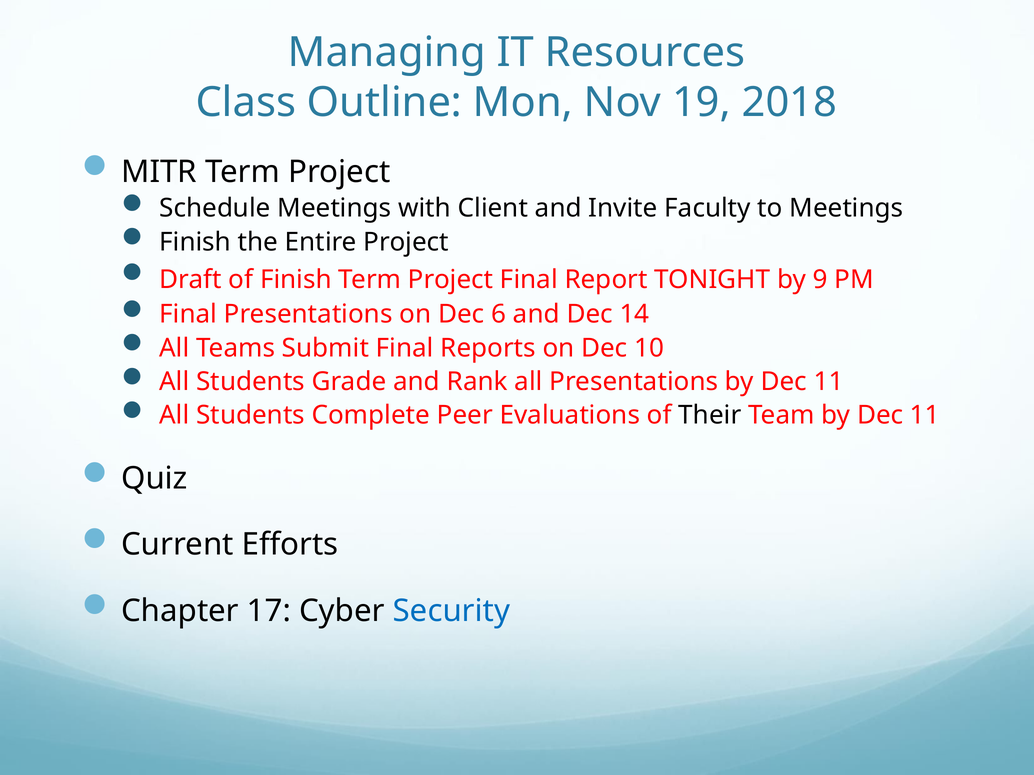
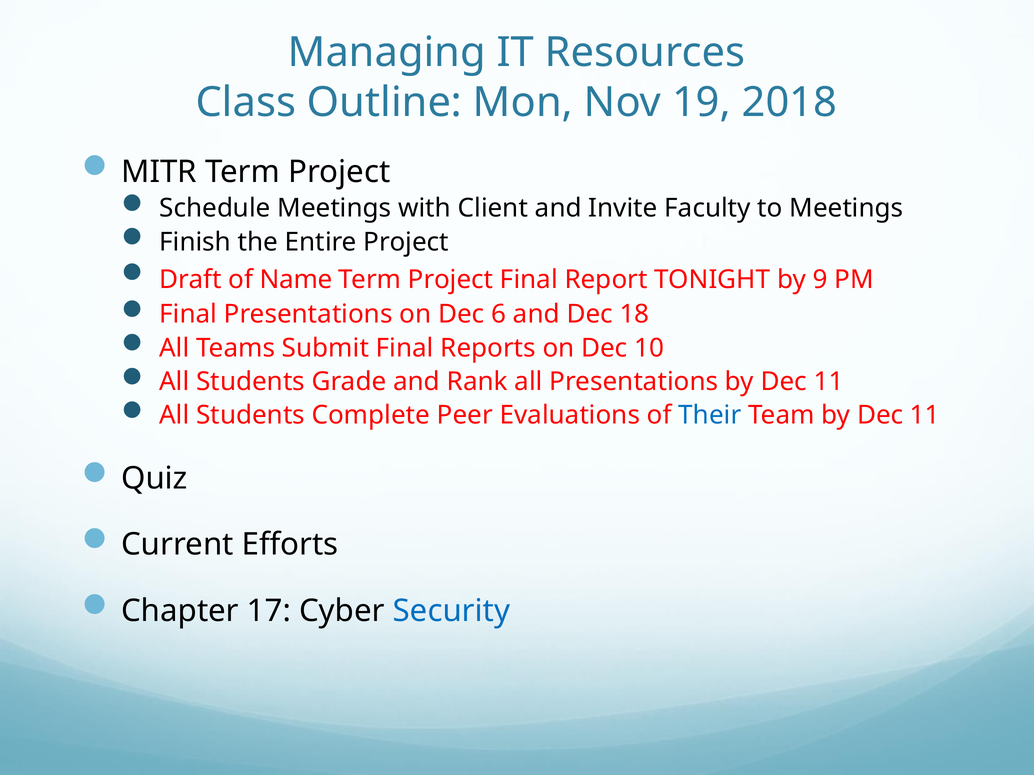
of Finish: Finish -> Name
14: 14 -> 18
Their colour: black -> blue
